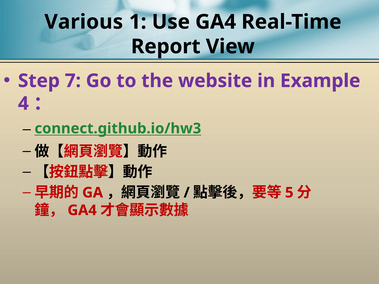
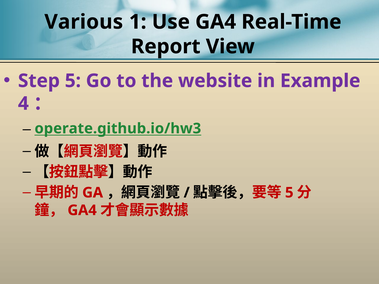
Step 7: 7 -> 5
connect.github.io/hw3: connect.github.io/hw3 -> operate.github.io/hw3
